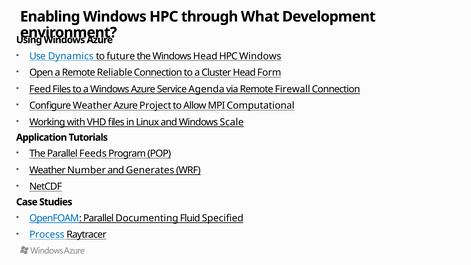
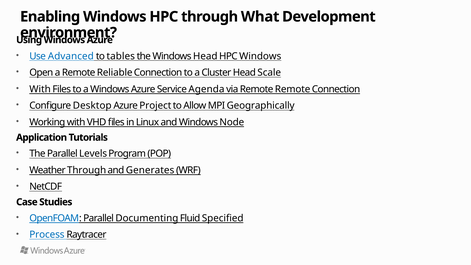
Dynamics: Dynamics -> Advanced
future: future -> tables
Form: Form -> Scale
Feed at (40, 89): Feed -> With
Remote Firewall: Firewall -> Remote
Configure Weather: Weather -> Desktop
Computational: Computational -> Geographically
Scale: Scale -> Node
Feeds: Feeds -> Levels
Weather Number: Number -> Through
